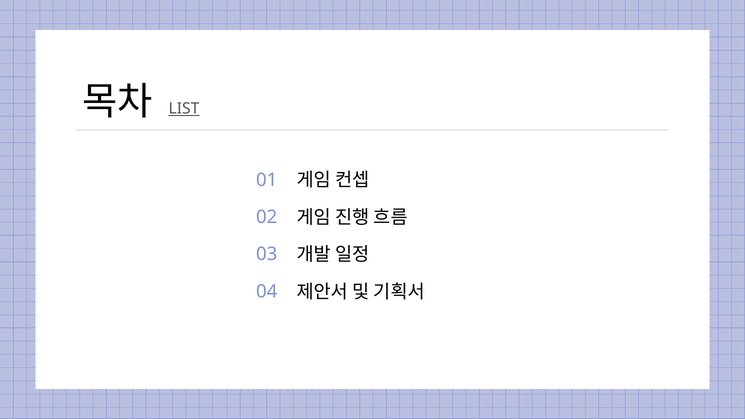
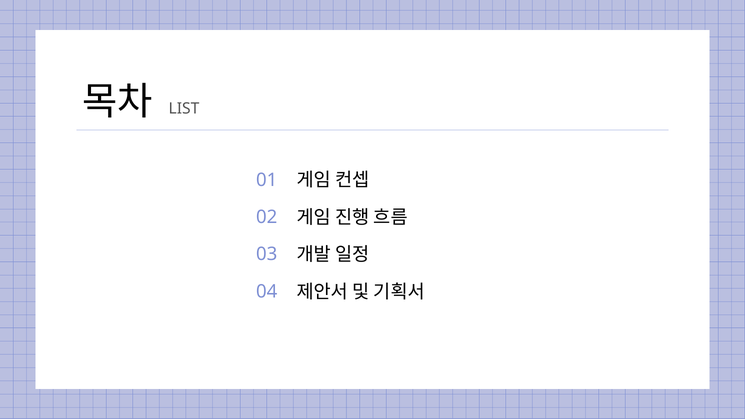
LIST underline: present -> none
